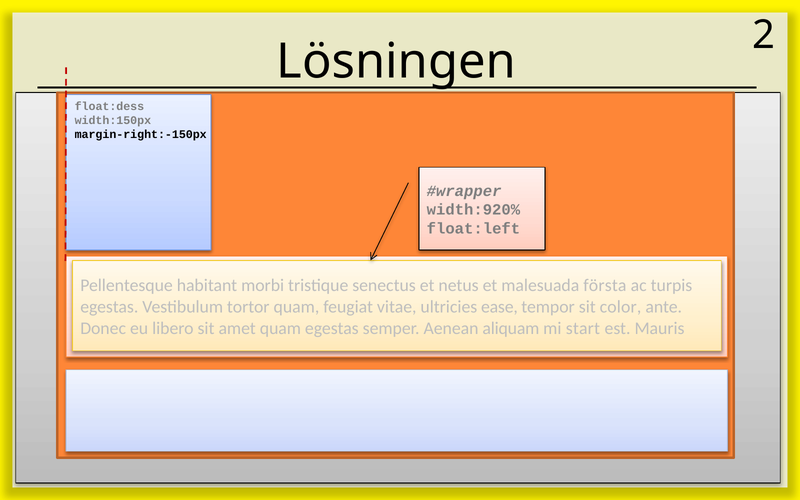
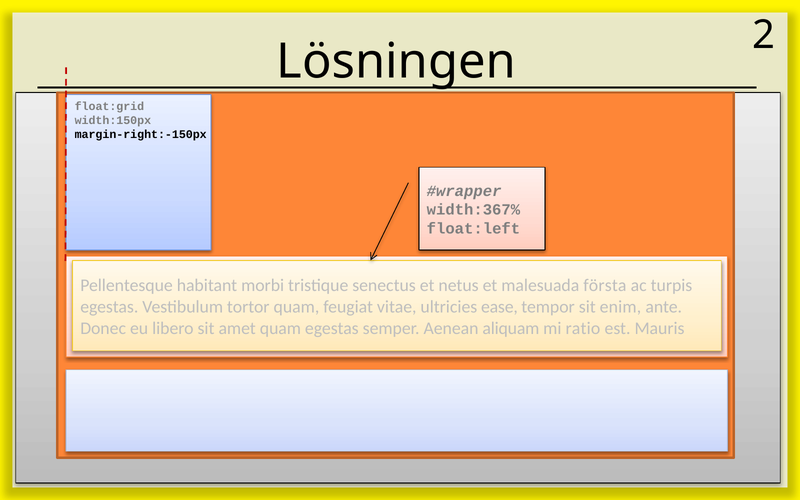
float:dess: float:dess -> float:grid
width:920%: width:920% -> width:367%
color: color -> enim
start: start -> ratio
